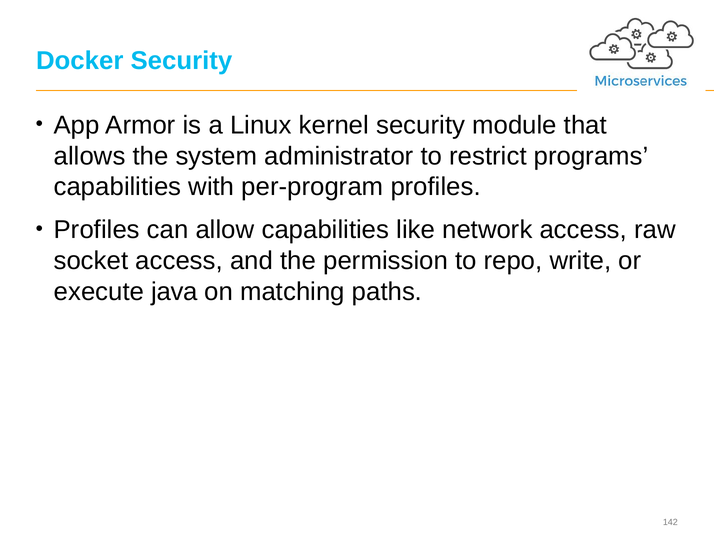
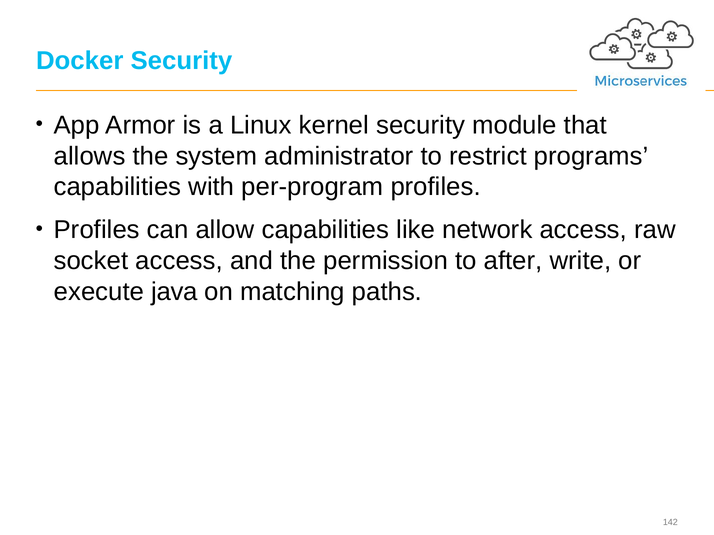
repo: repo -> after
